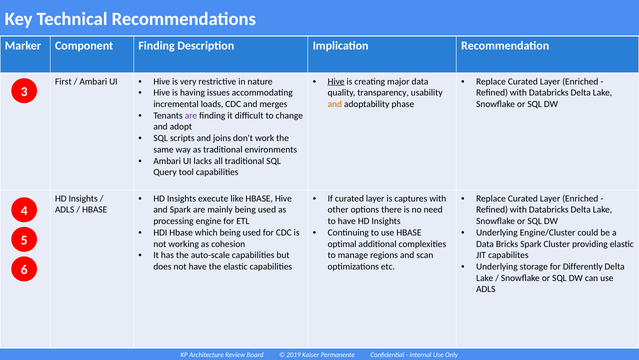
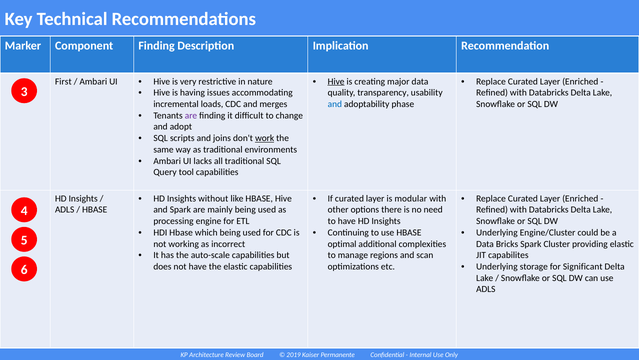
and at (335, 104) colour: orange -> blue
work underline: none -> present
execute: execute -> without
captures: captures -> modular
cohesion: cohesion -> incorrect
Differently: Differently -> Significant
